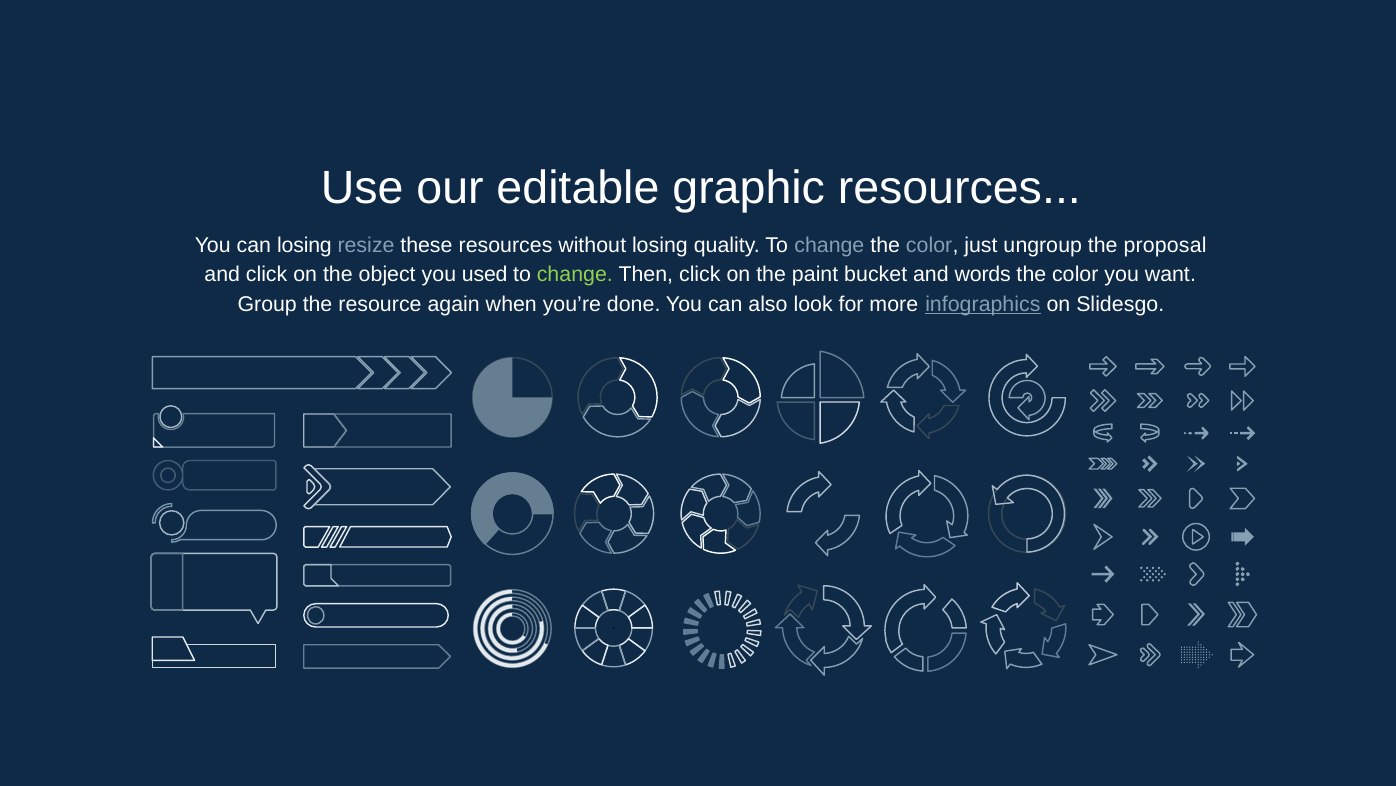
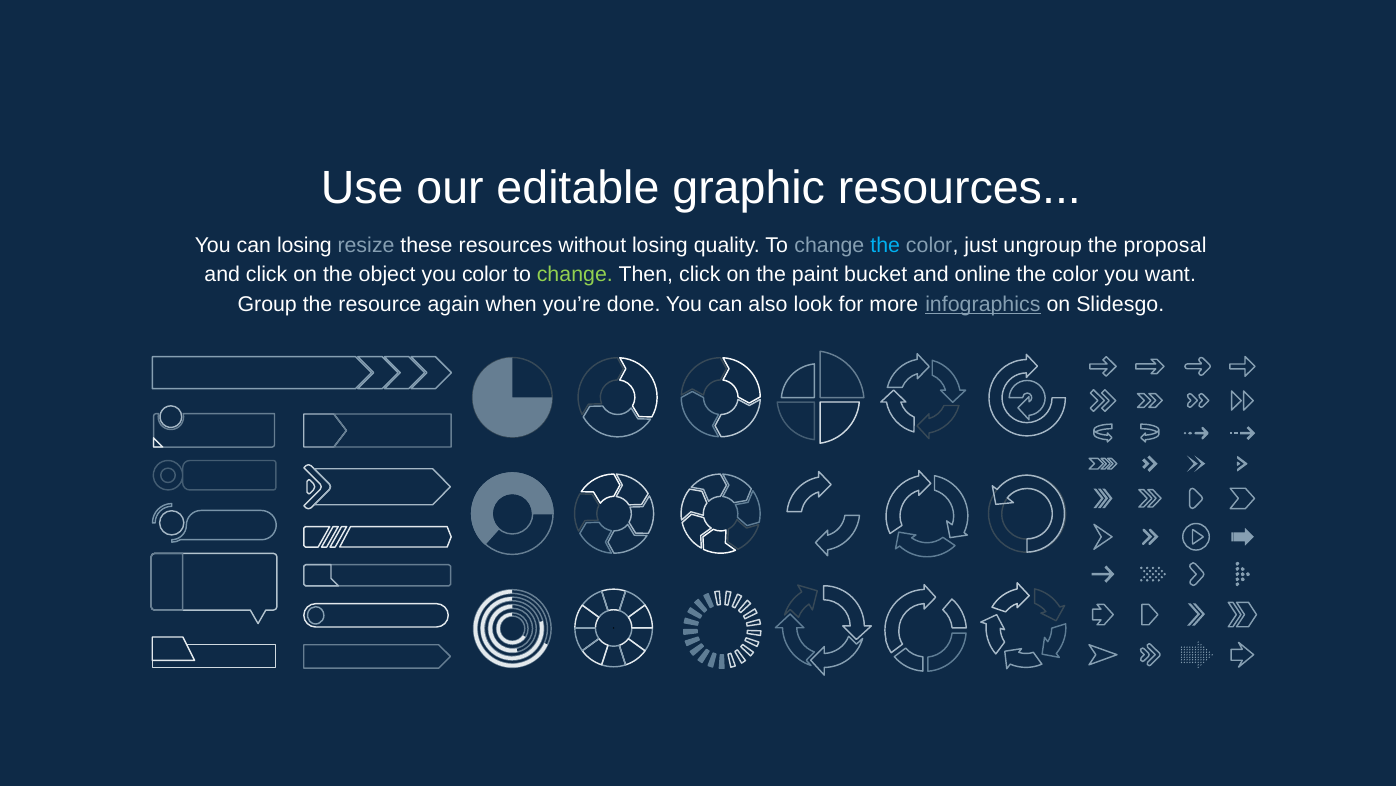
the at (885, 245) colour: white -> light blue
you used: used -> color
words: words -> online
